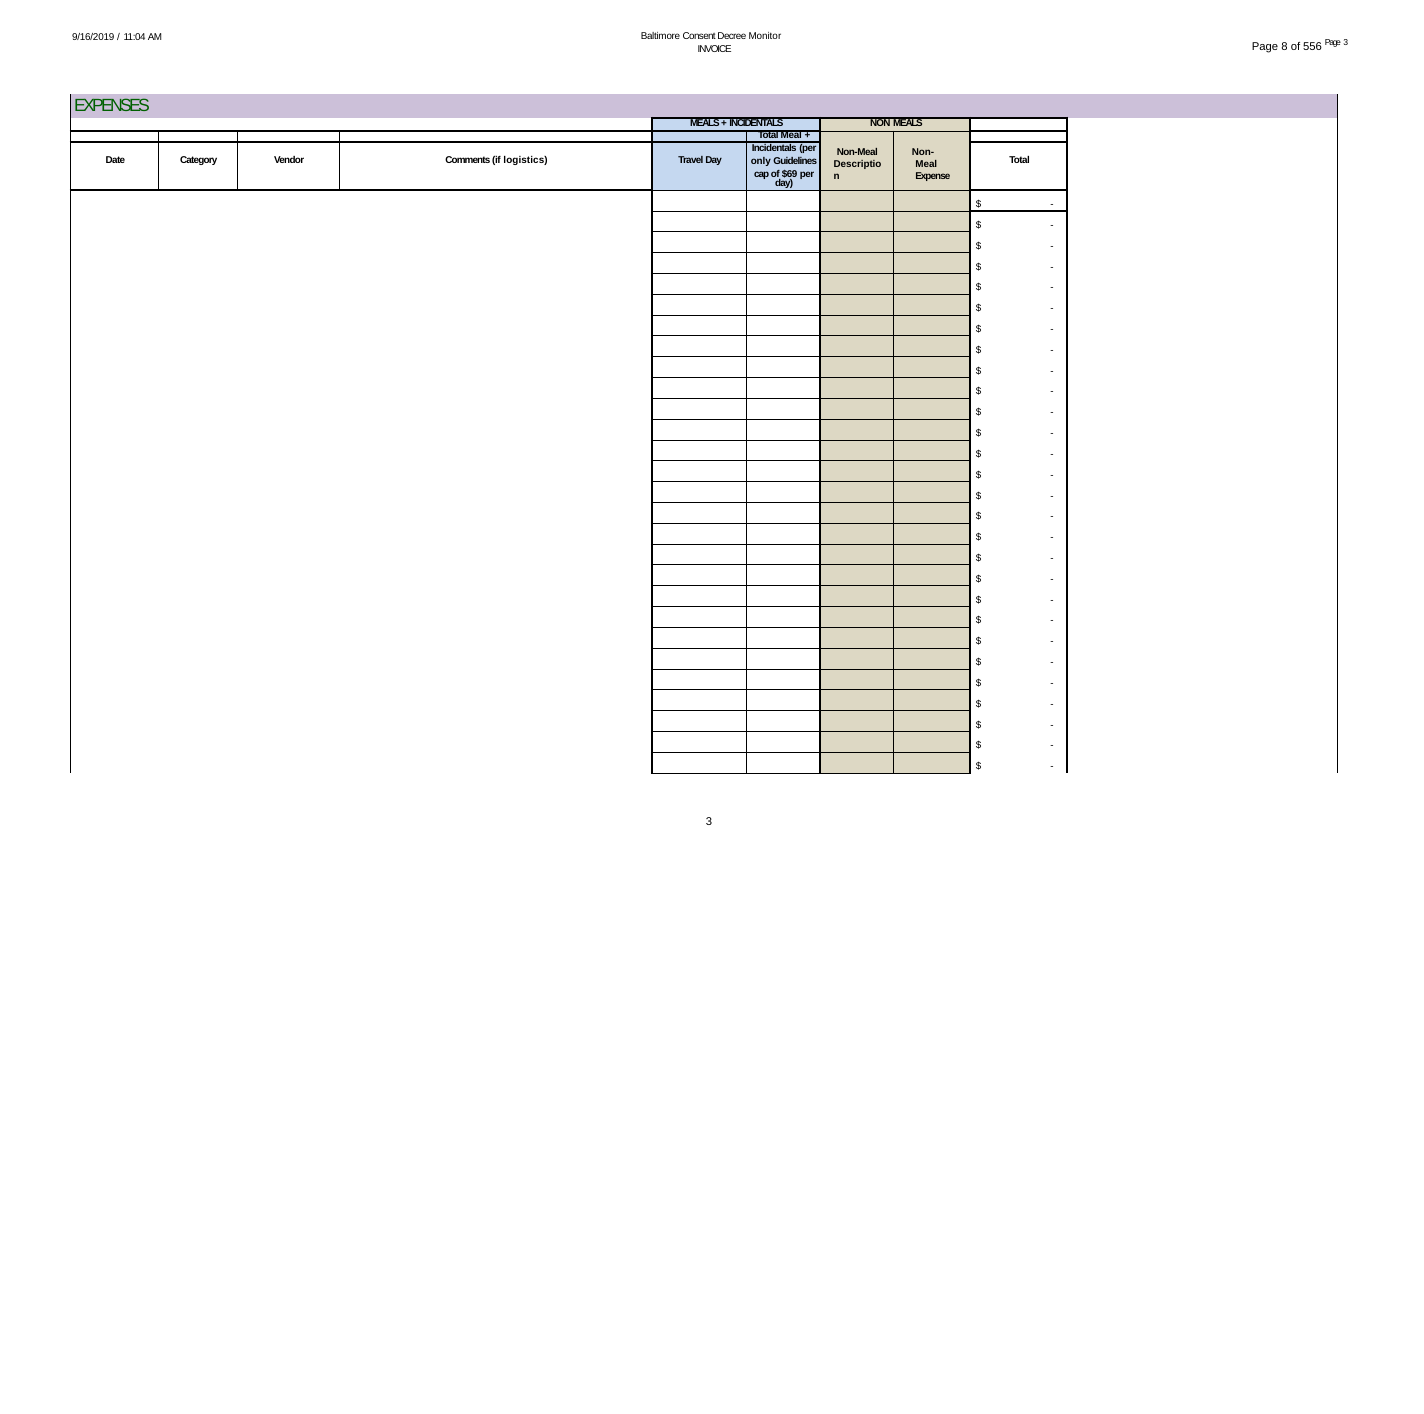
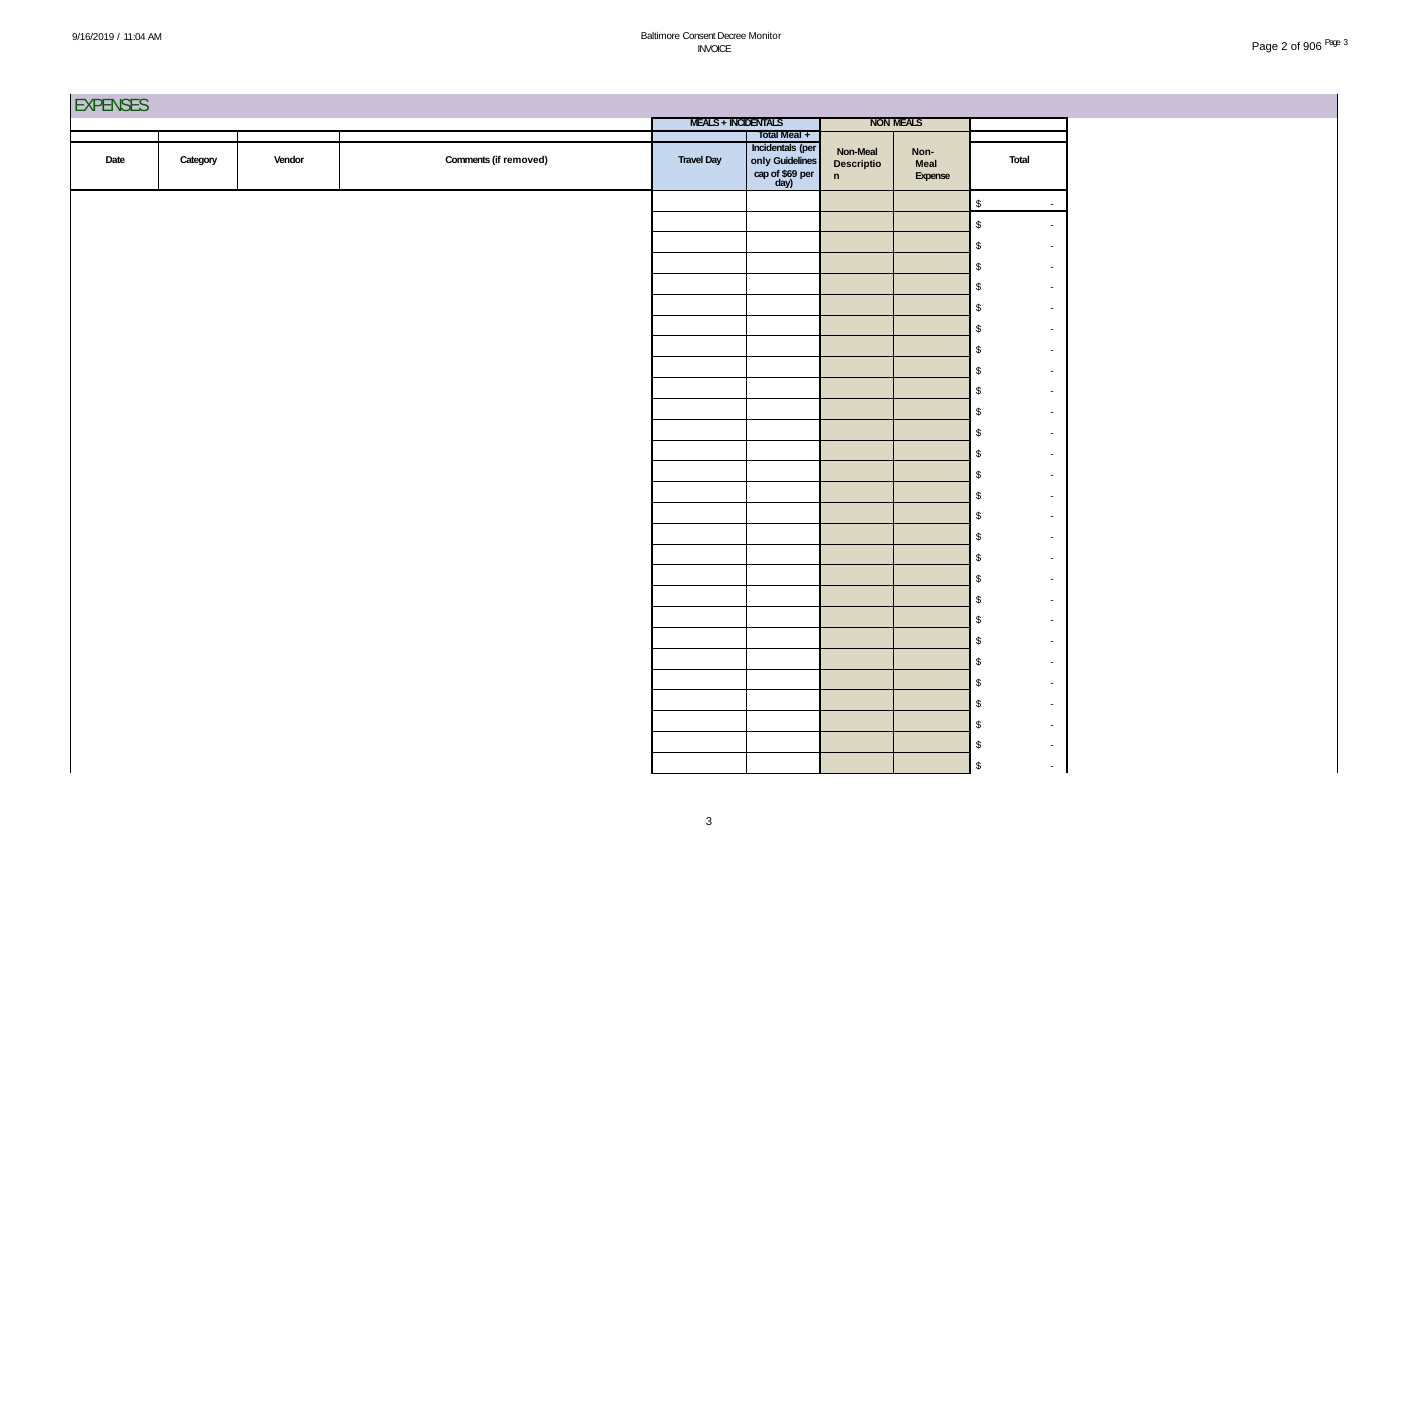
8: 8 -> 2
556: 556 -> 906
logistics: logistics -> removed
